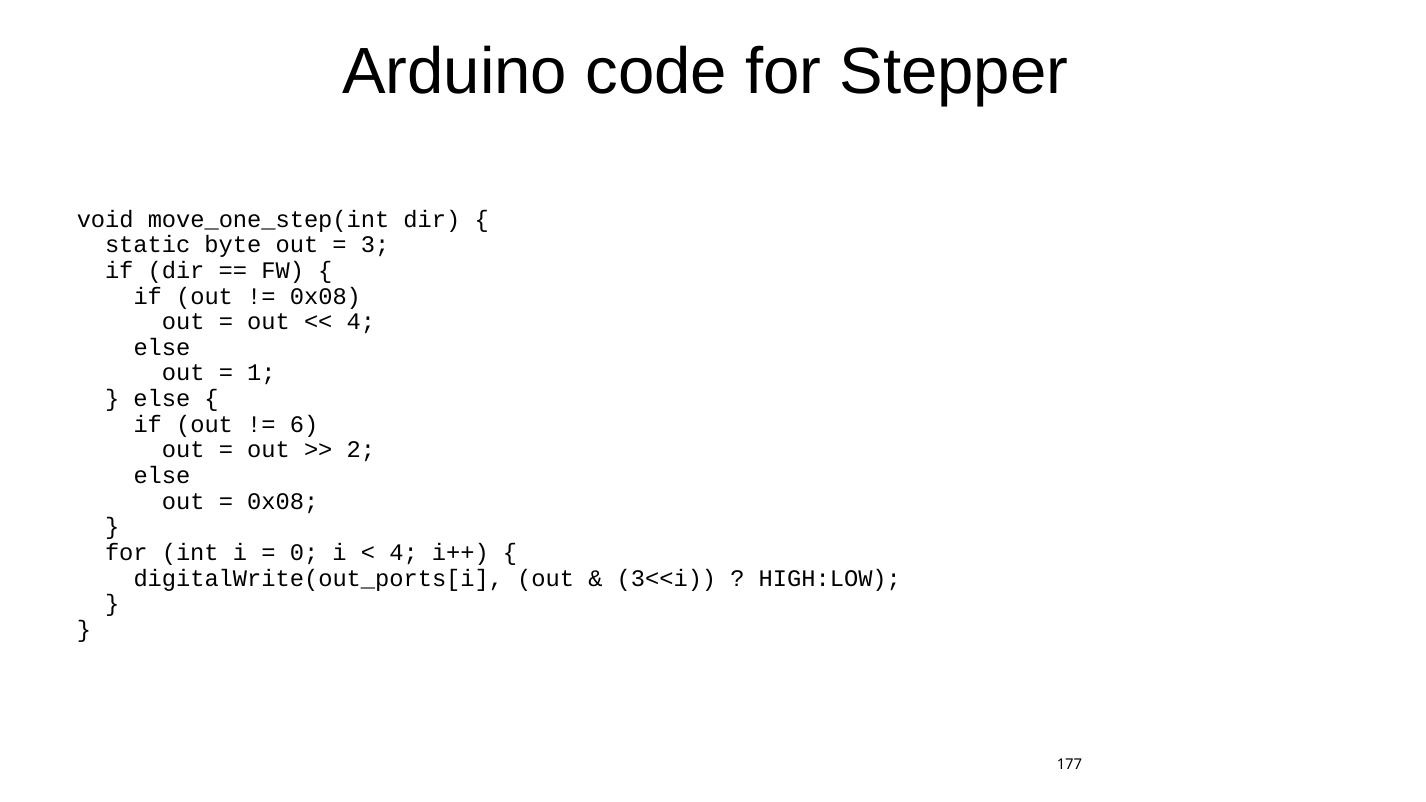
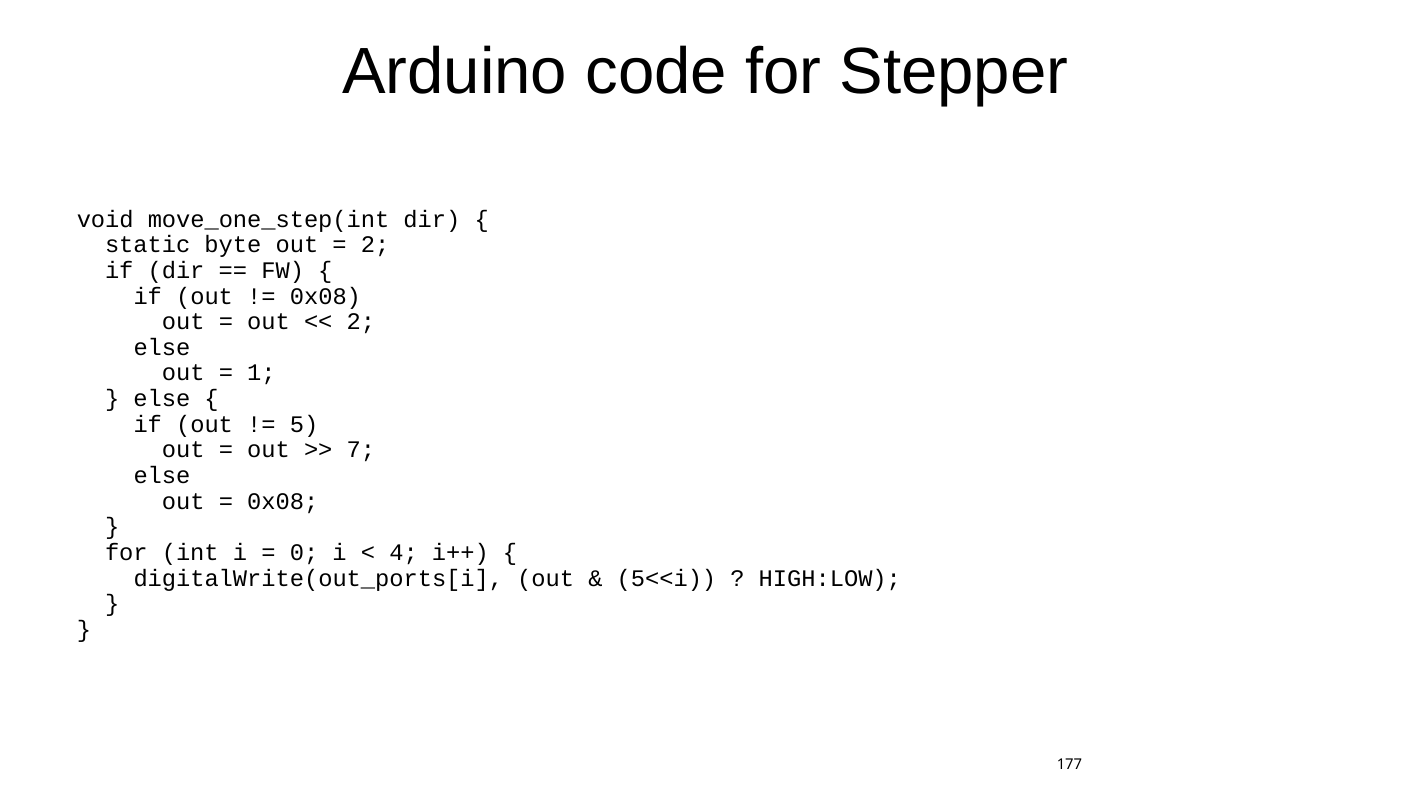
3 at (375, 245): 3 -> 2
4 at (361, 322): 4 -> 2
6: 6 -> 5
2: 2 -> 7
3<<i: 3<<i -> 5<<i
